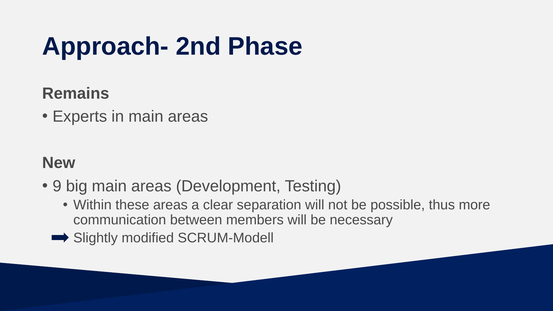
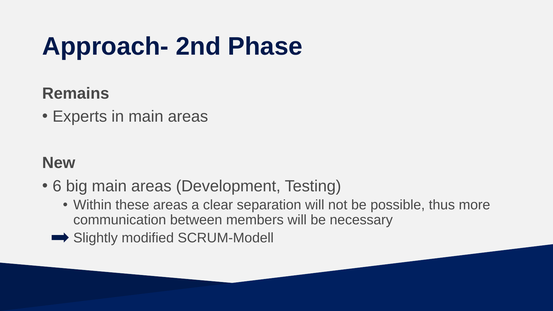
9: 9 -> 6
